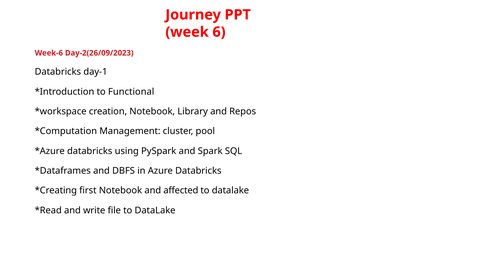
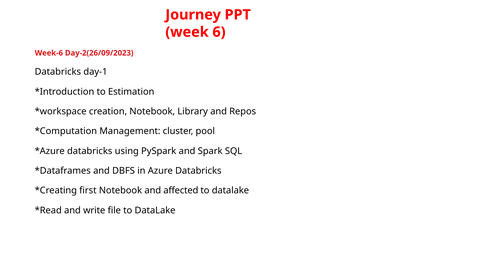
Functional: Functional -> Estimation
